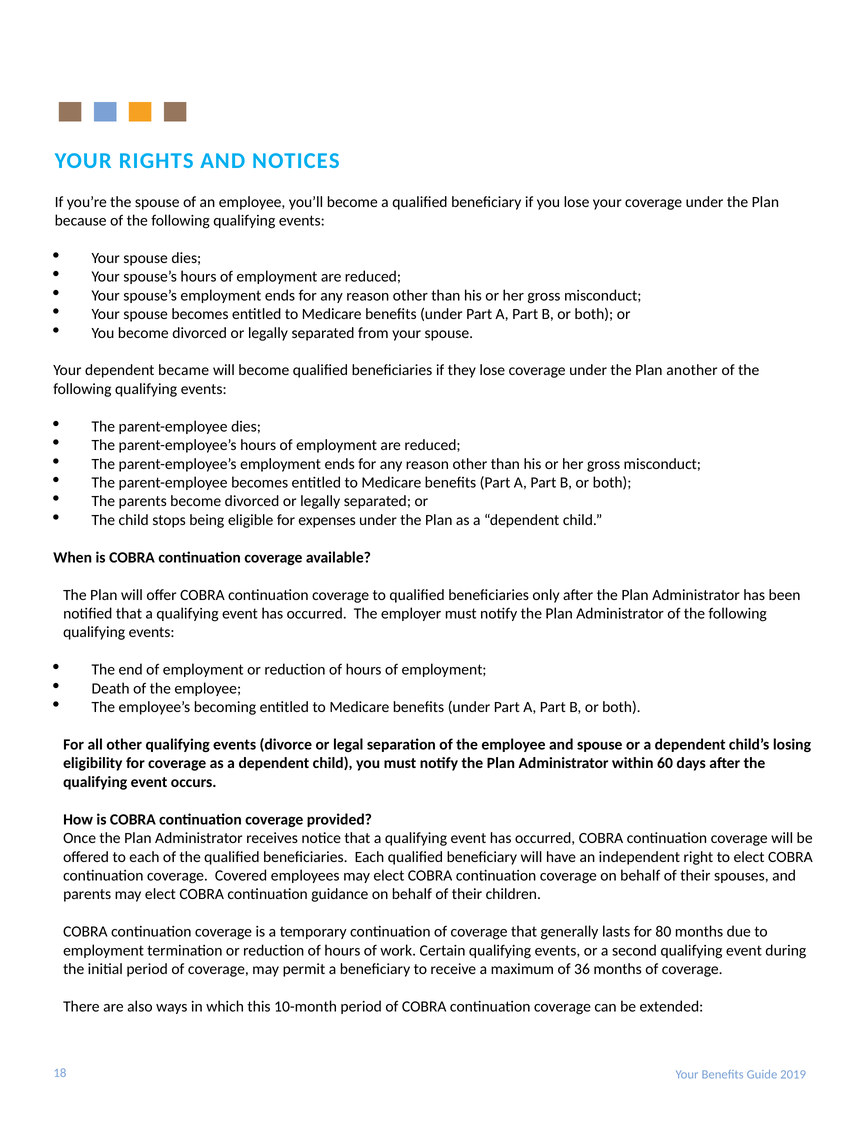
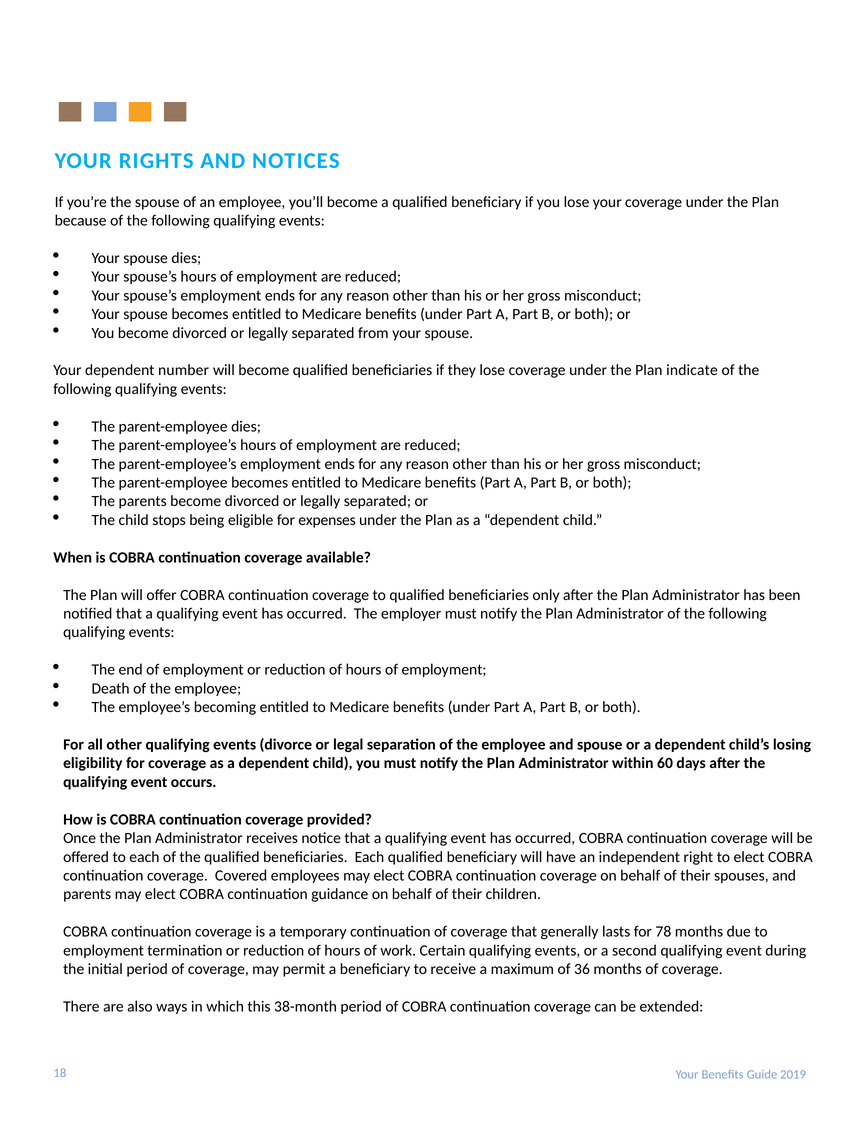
became: became -> number
another: another -> indicate
80: 80 -> 78
10-month: 10-month -> 38-month
